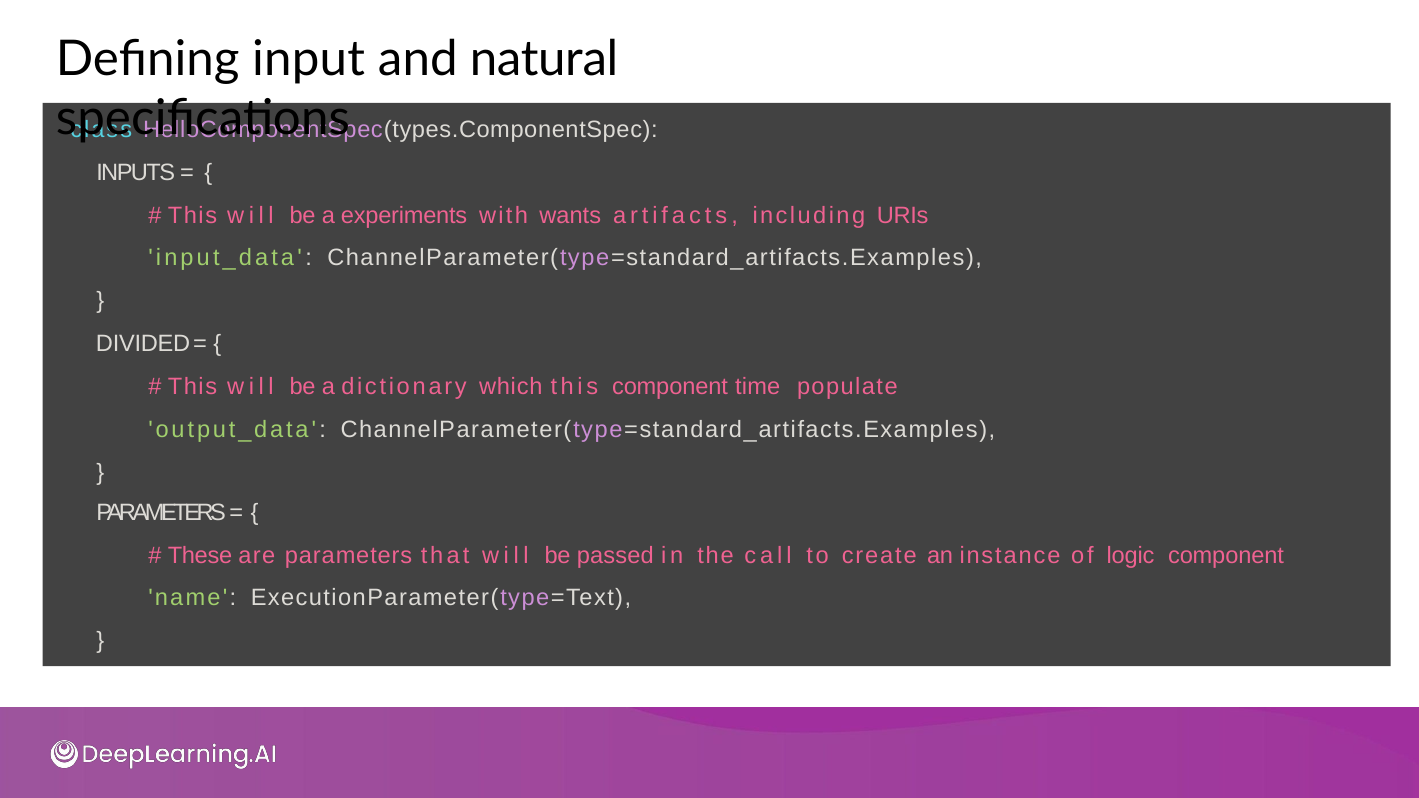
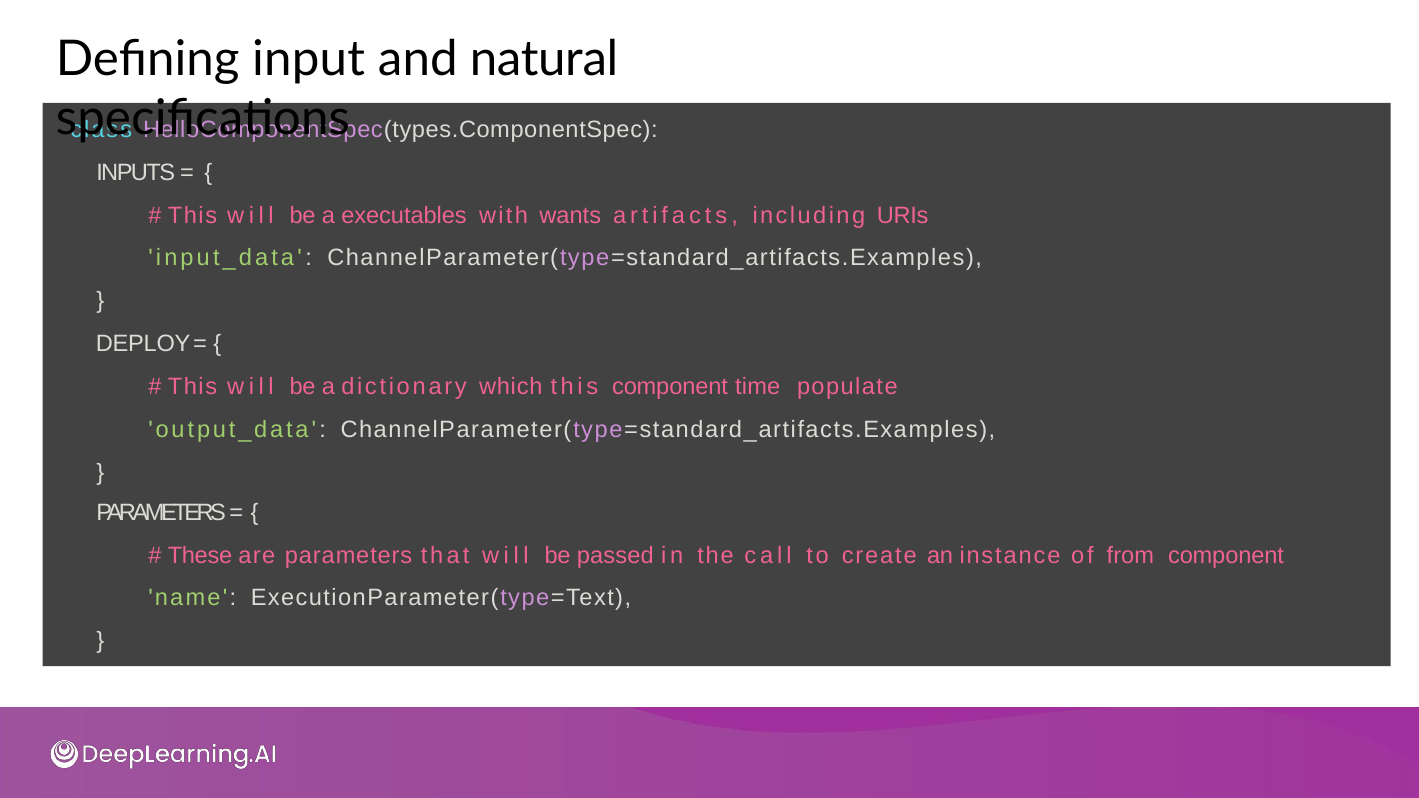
experiments: experiments -> executables
DIVIDED: DIVIDED -> DEPLOY
logic: logic -> from
